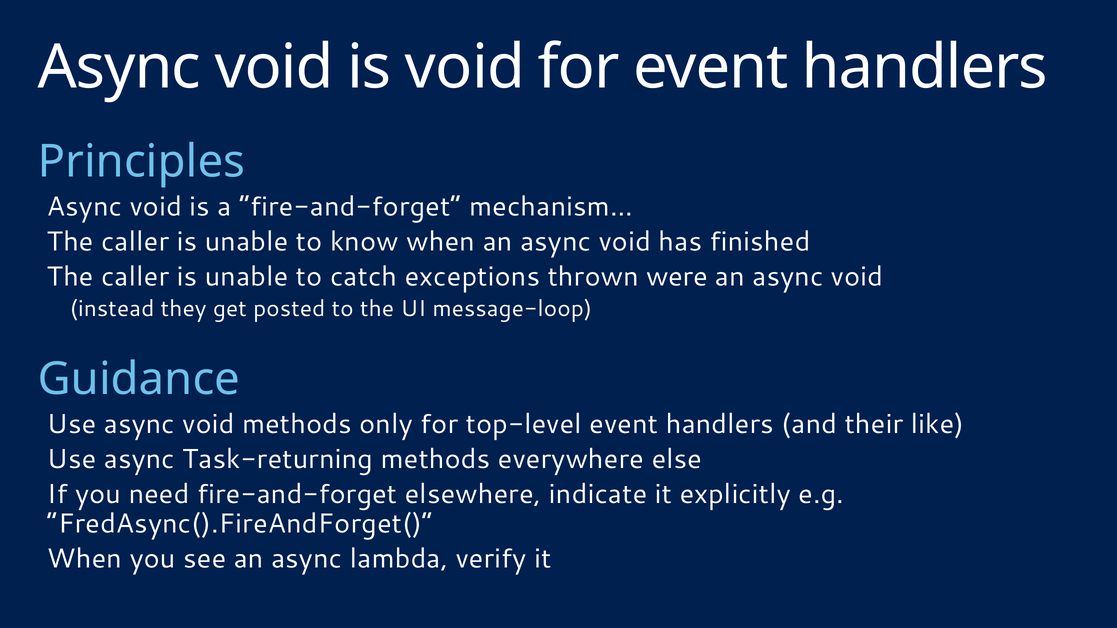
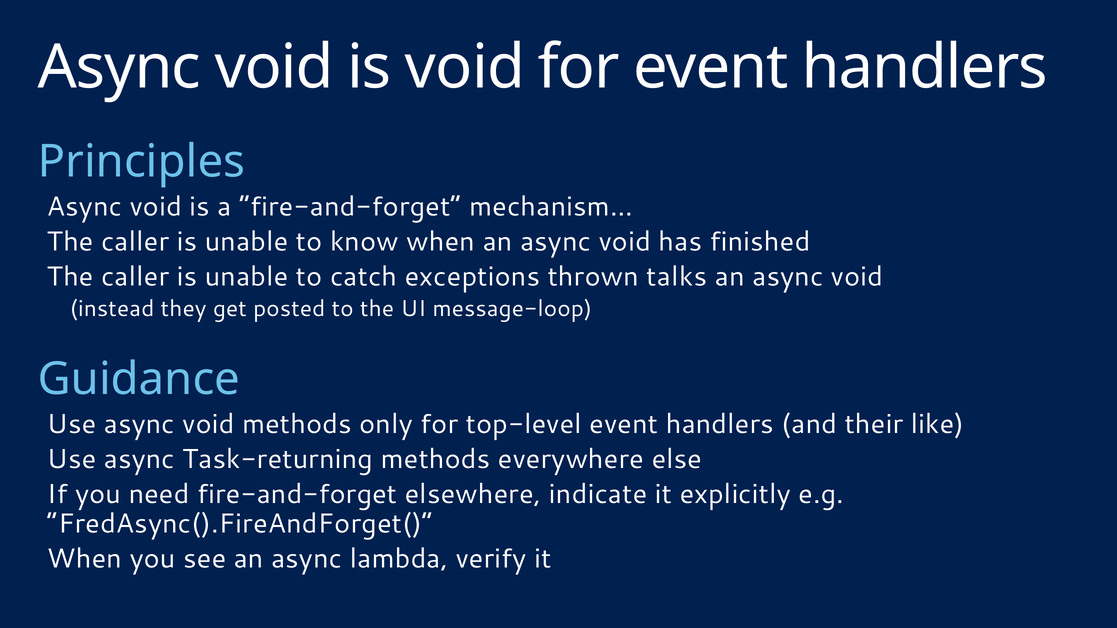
were: were -> talks
